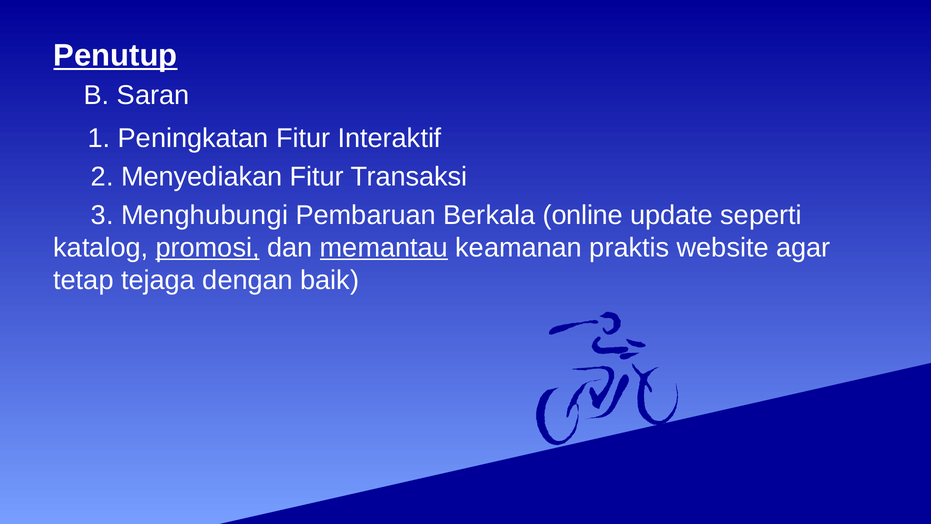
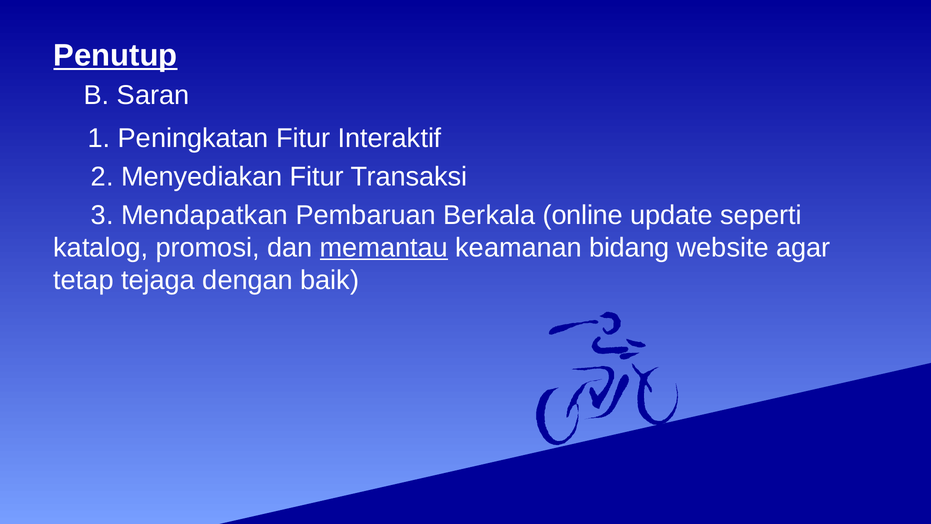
Menghubungi: Menghubungi -> Mendapatkan
promosi underline: present -> none
praktis: praktis -> bidang
